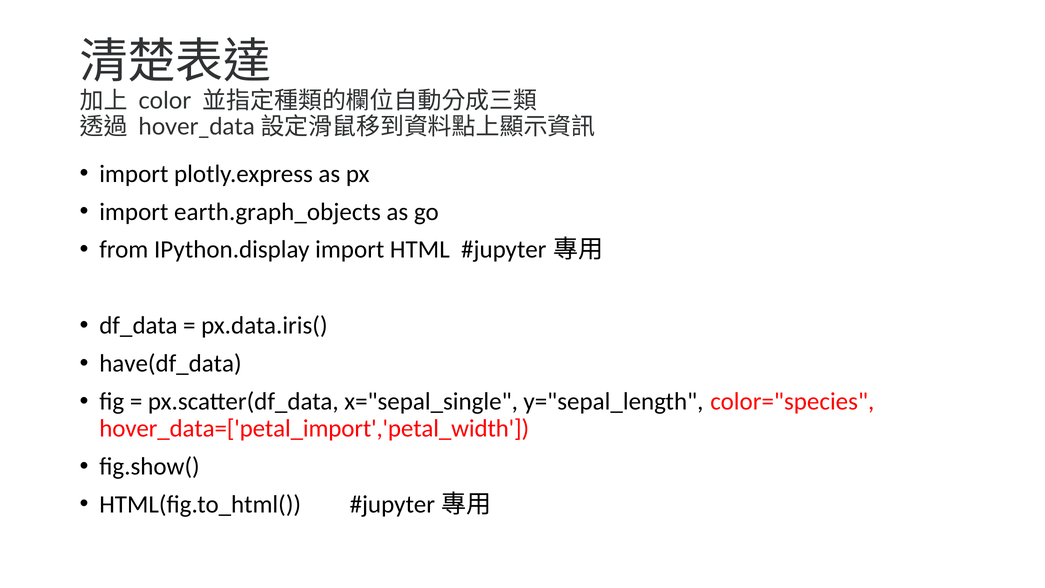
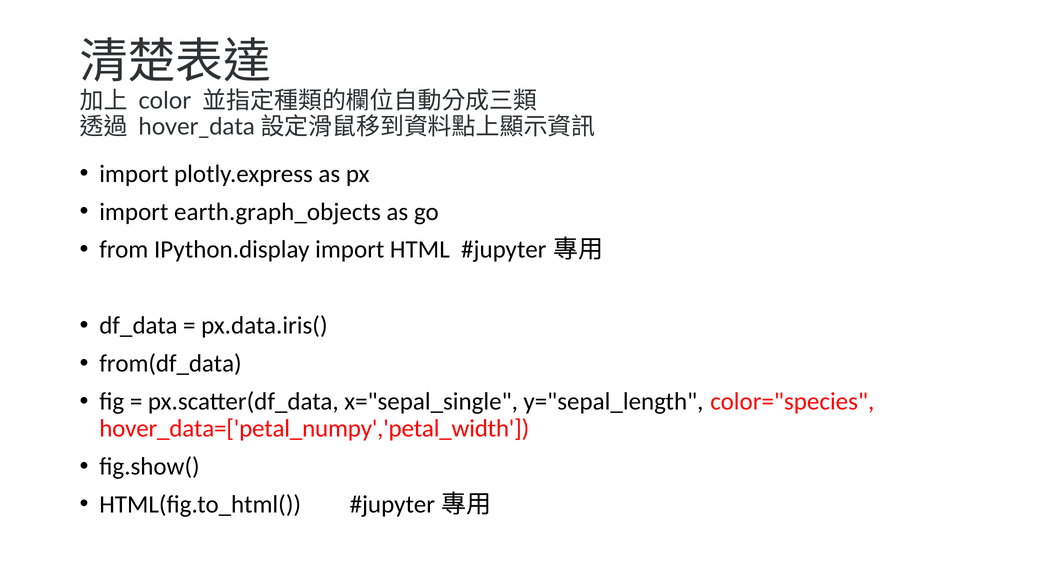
have(df_data: have(df_data -> from(df_data
hover_data=['petal_import','petal_width: hover_data=['petal_import','petal_width -> hover_data=['petal_numpy','petal_width
